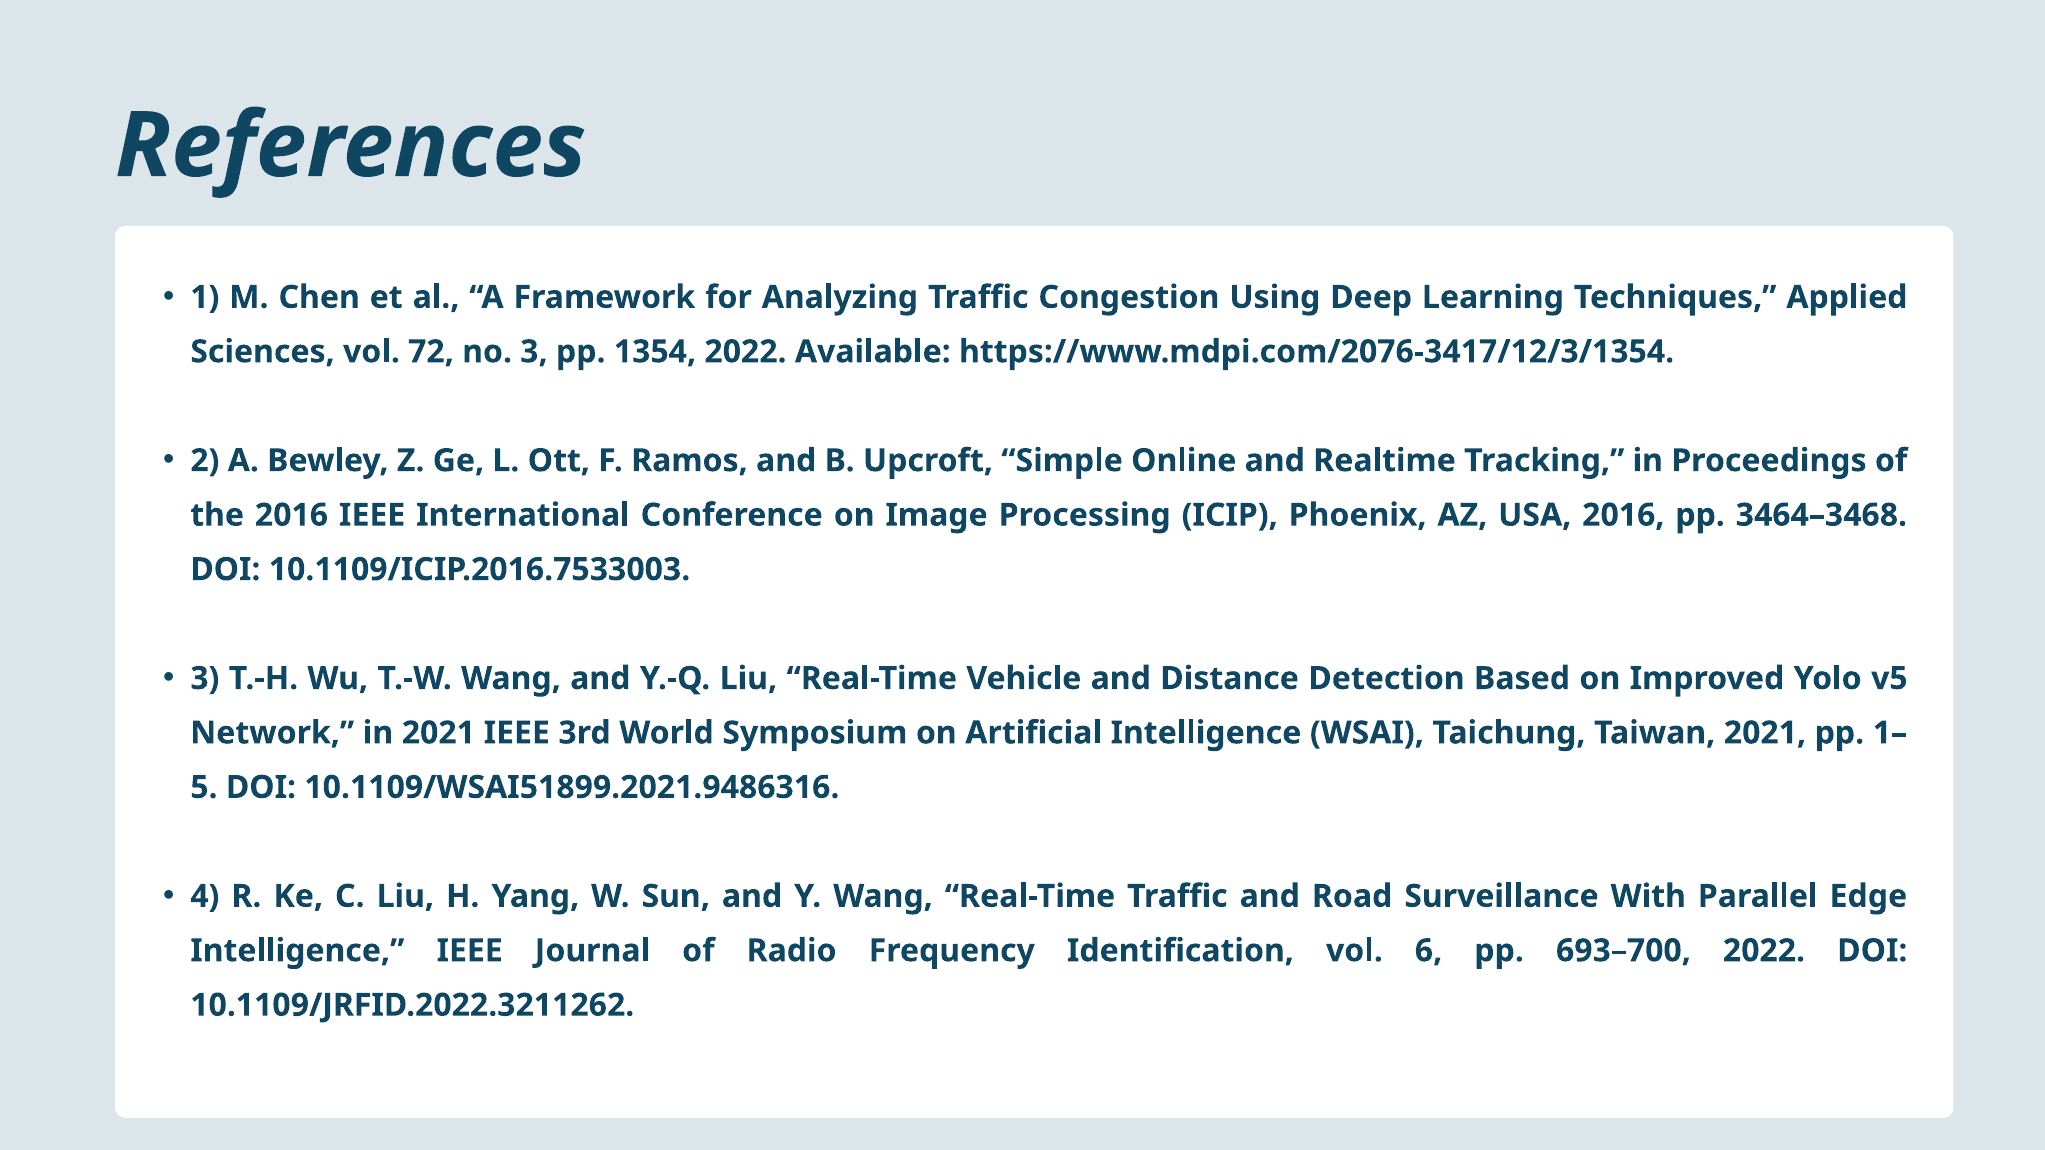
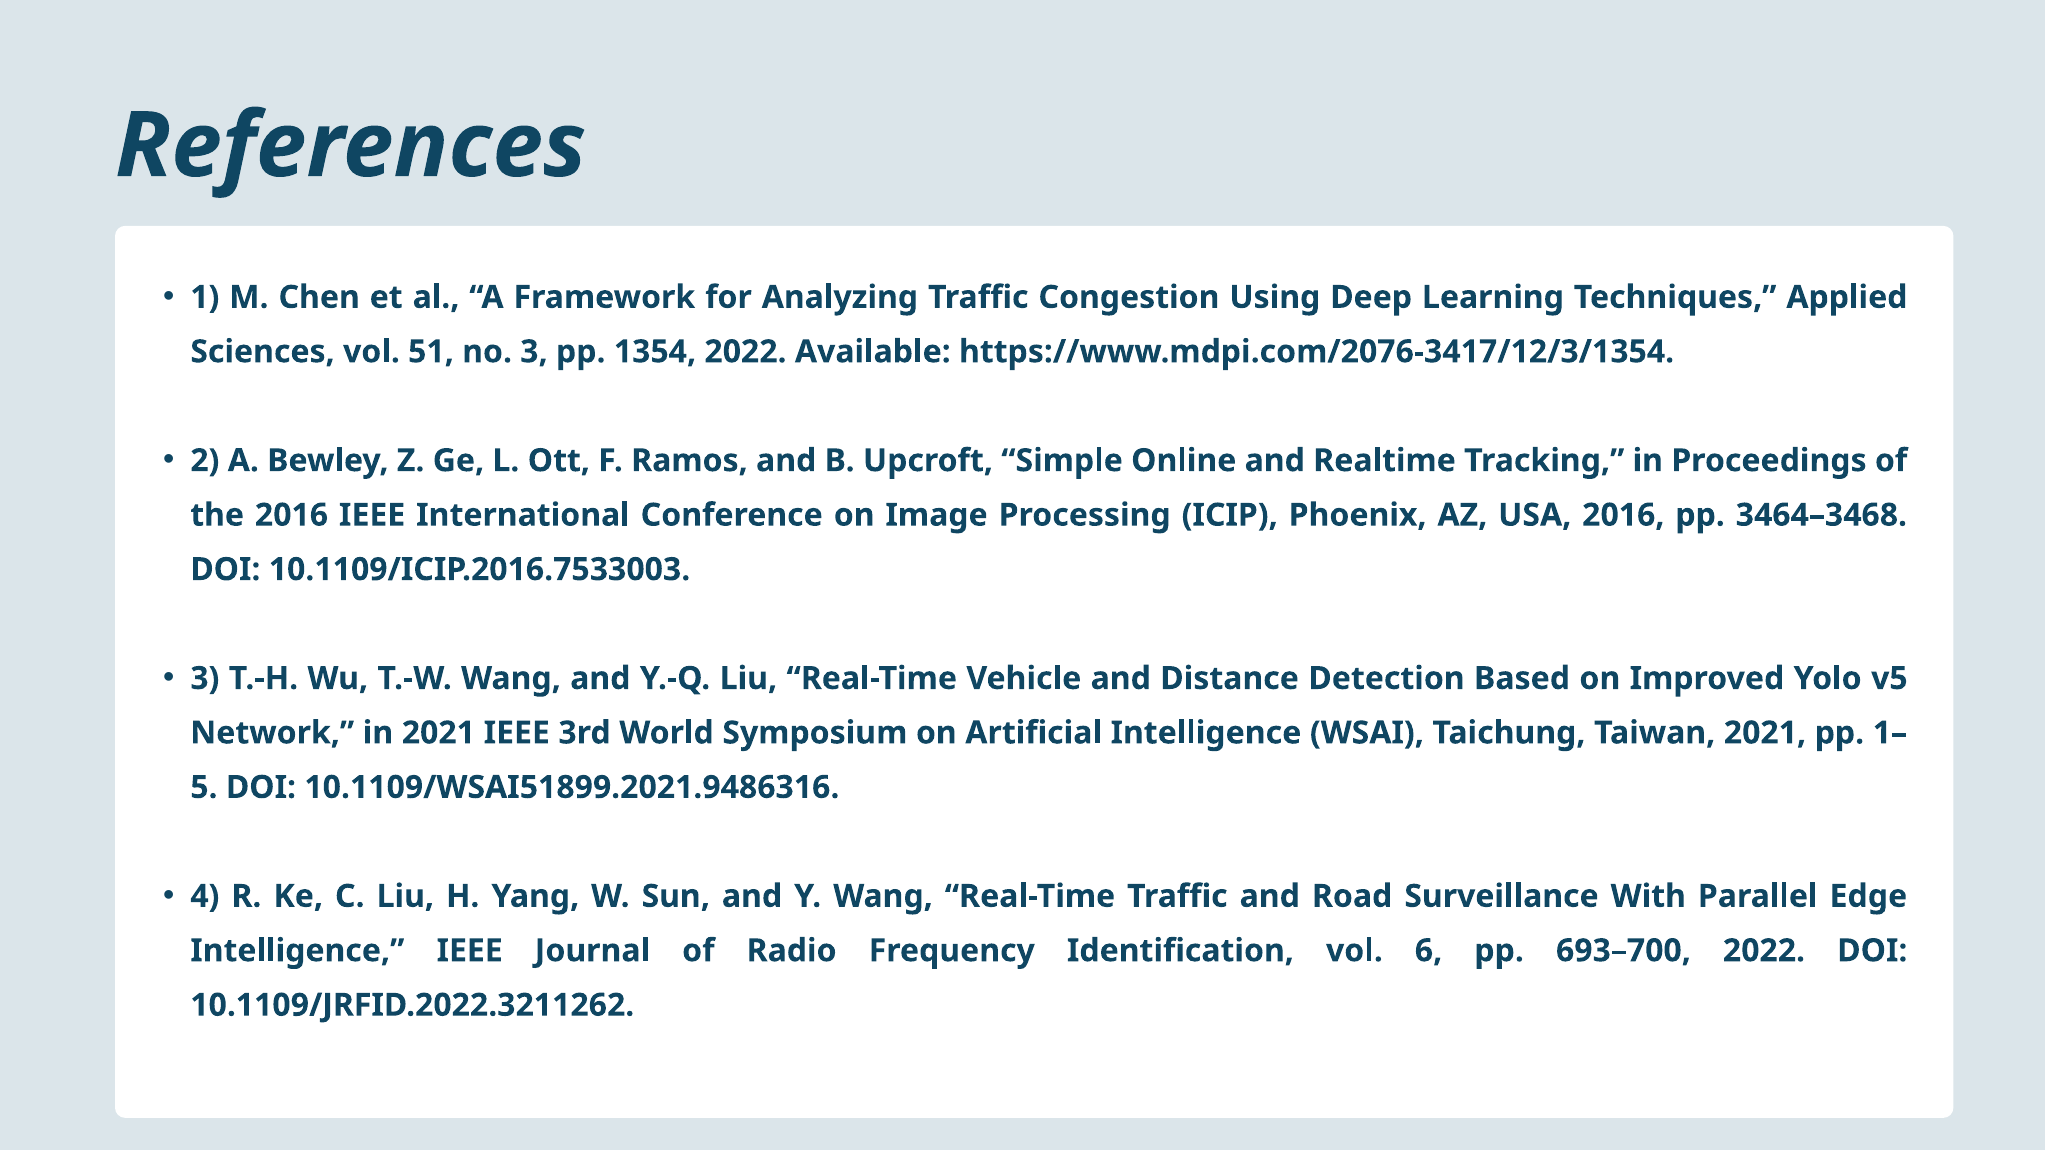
72: 72 -> 51
